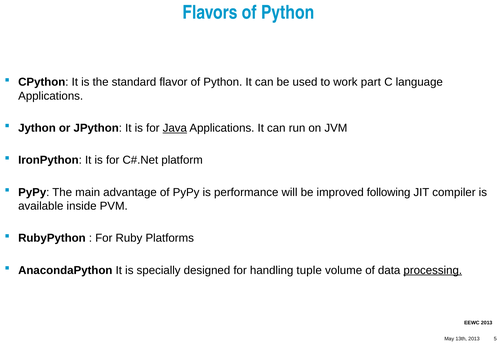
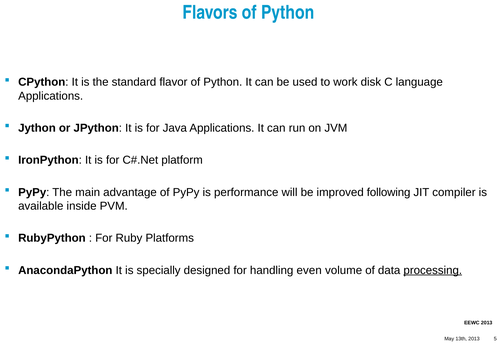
part: part -> disk
Java underline: present -> none
tuple: tuple -> even
